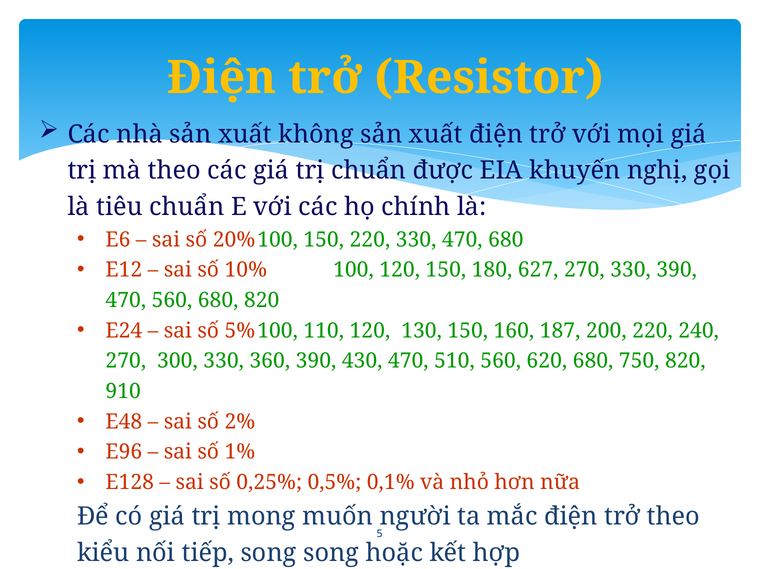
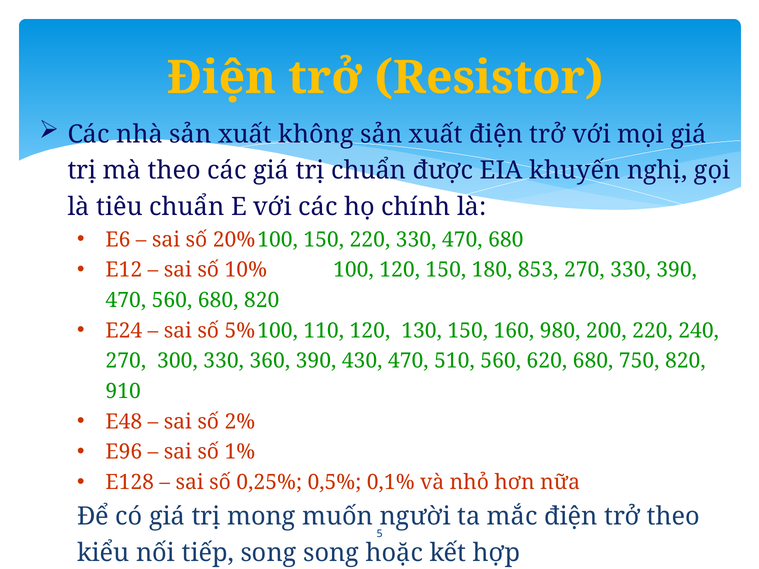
627: 627 -> 853
187: 187 -> 980
